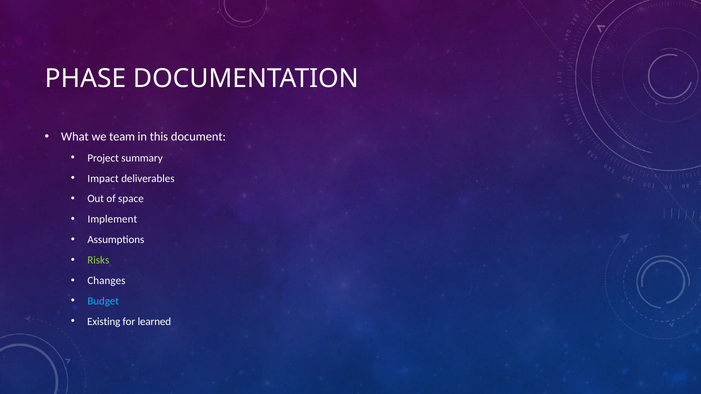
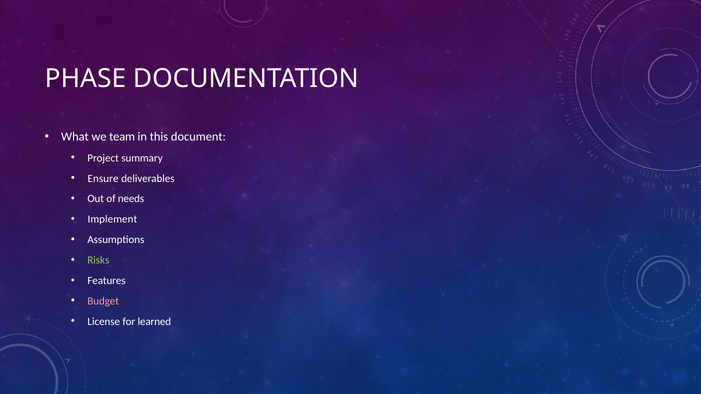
Impact: Impact -> Ensure
space: space -> needs
Changes: Changes -> Features
Budget colour: light blue -> pink
Existing: Existing -> License
